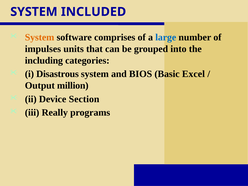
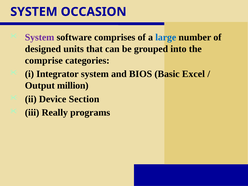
INCLUDED: INCLUDED -> OCCASION
System at (40, 37) colour: orange -> purple
impulses: impulses -> designed
including: including -> comprise
Disastrous: Disastrous -> Integrator
